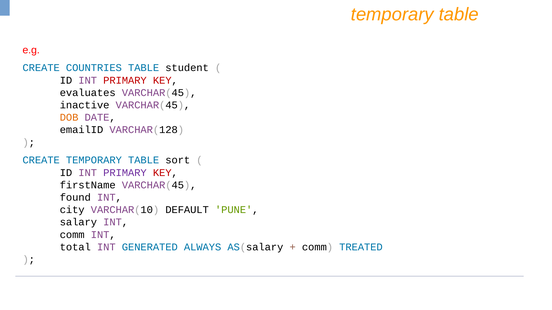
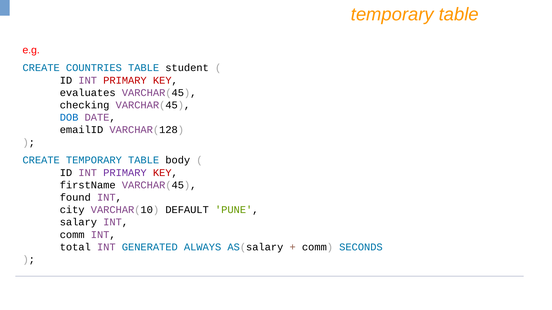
inactive: inactive -> checking
DOB colour: orange -> blue
sort: sort -> body
TREATED: TREATED -> SECONDS
